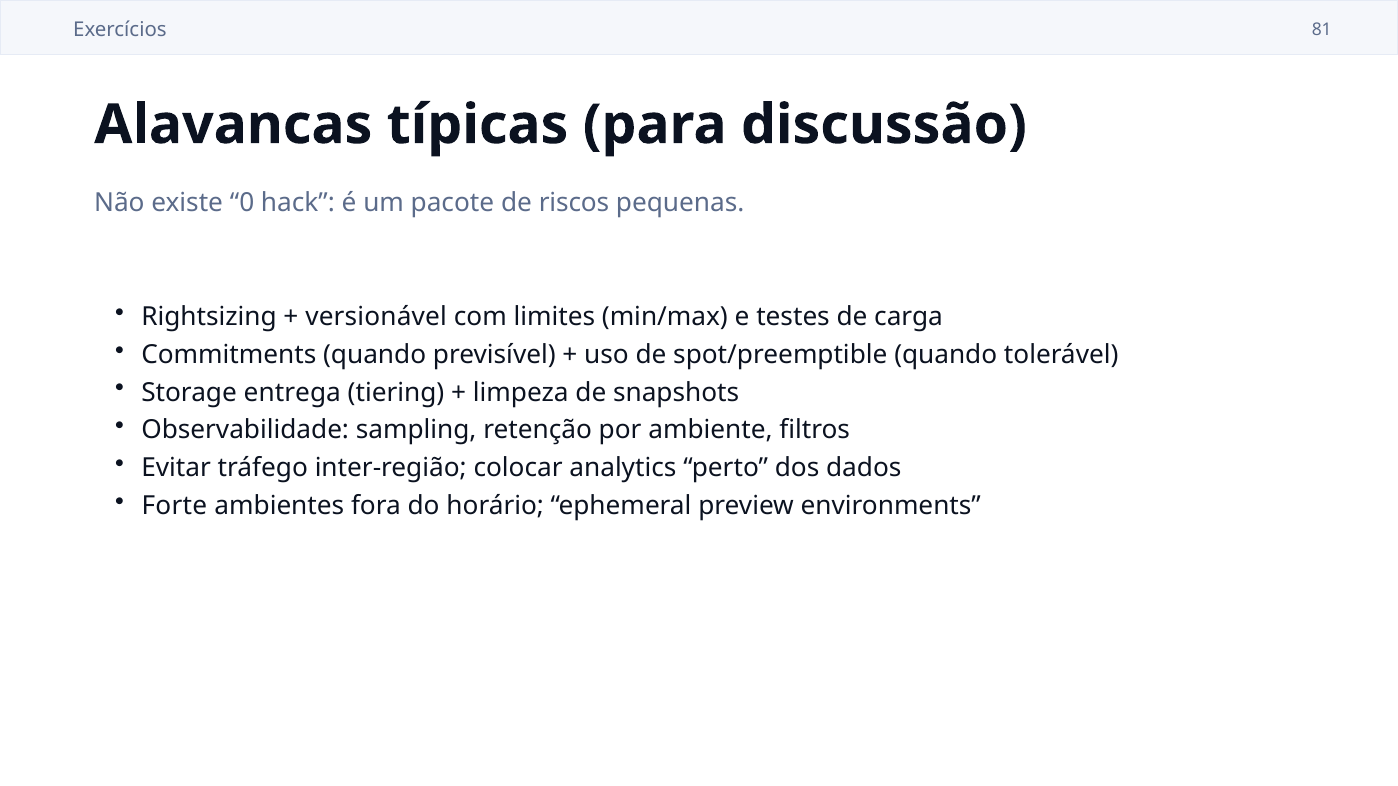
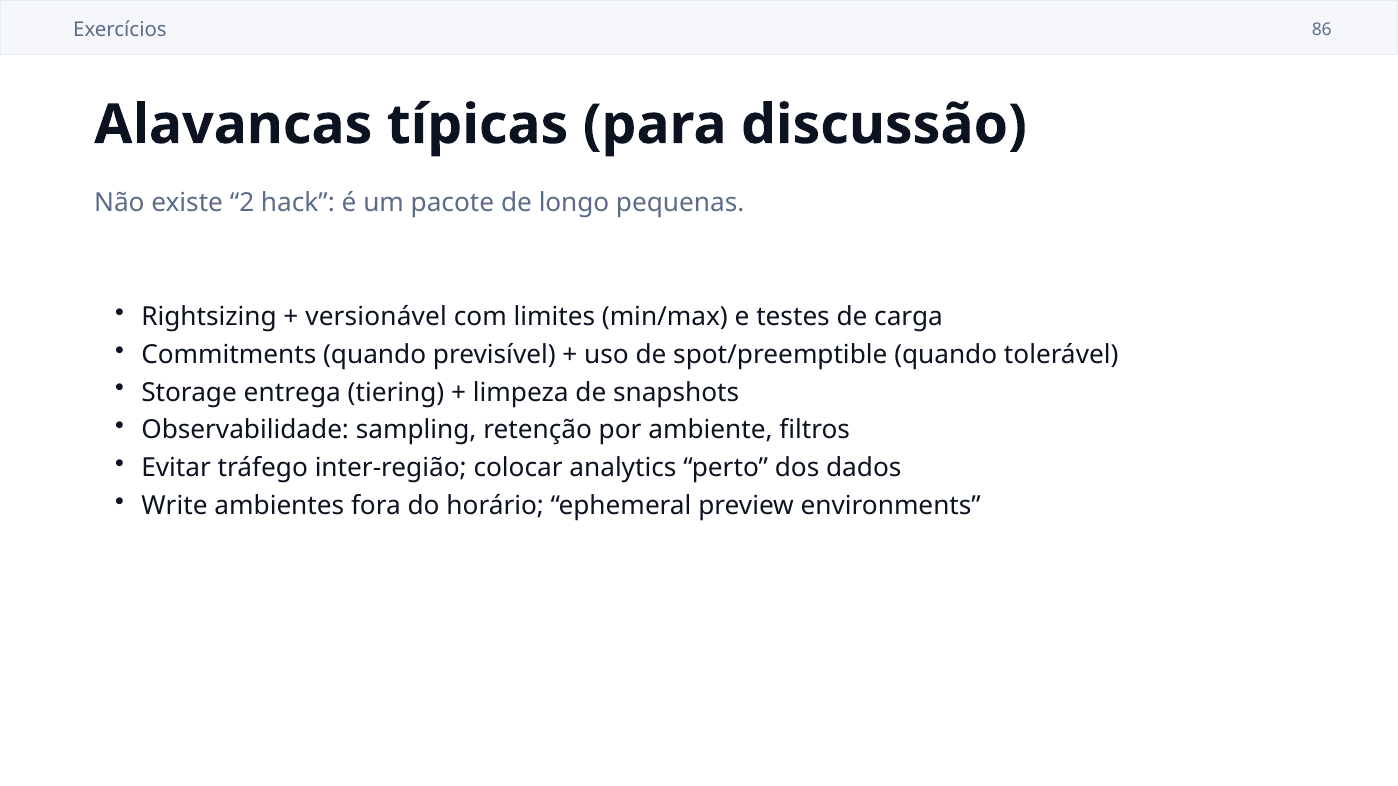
81: 81 -> 86
0: 0 -> 2
riscos: riscos -> longo
Forte: Forte -> Write
